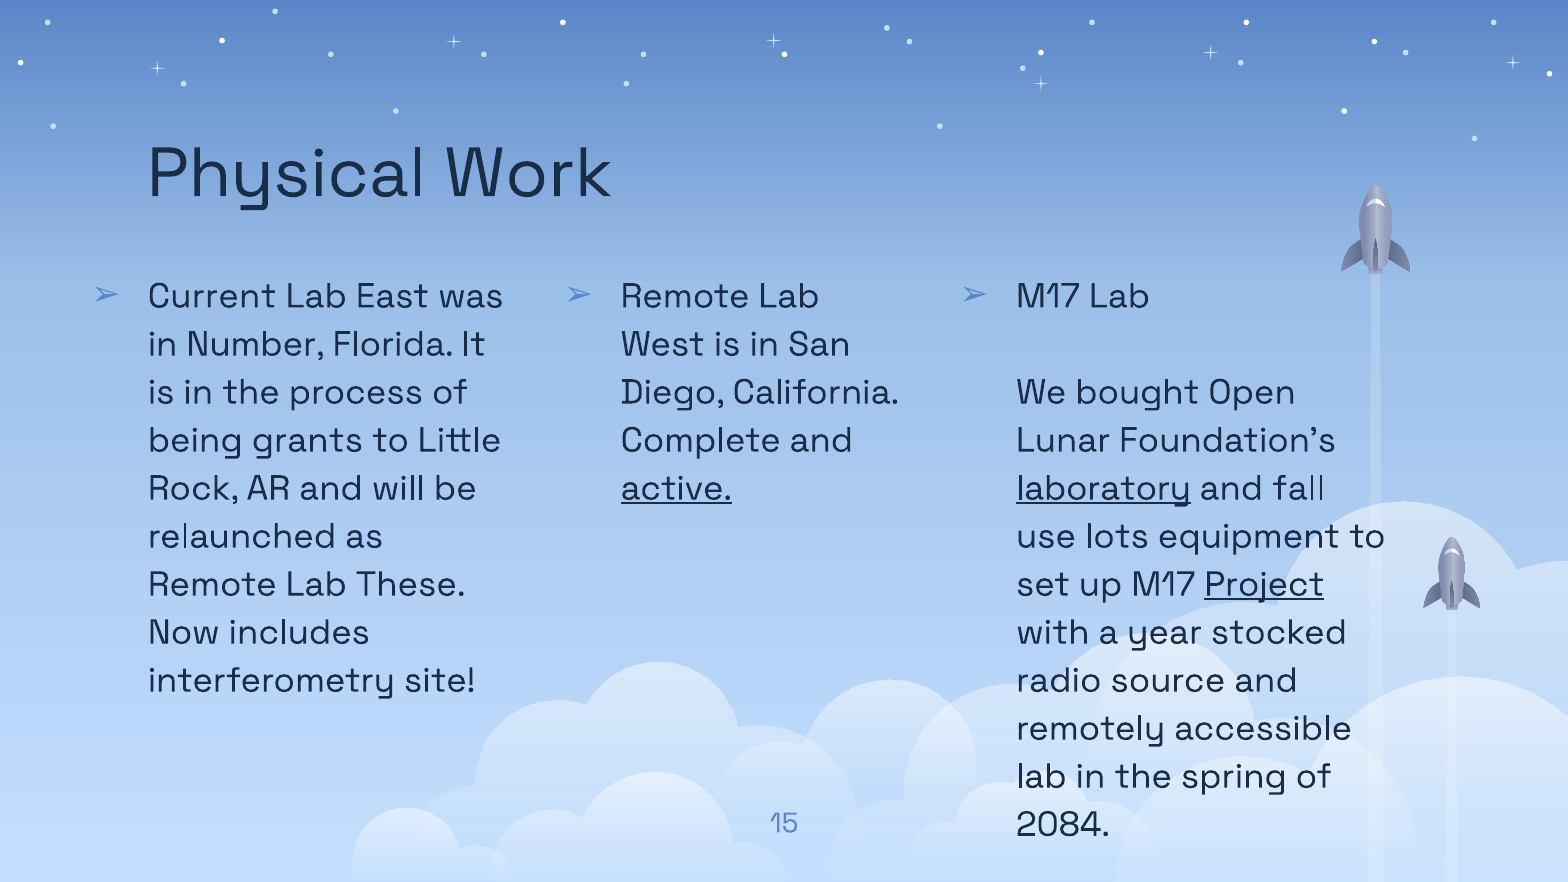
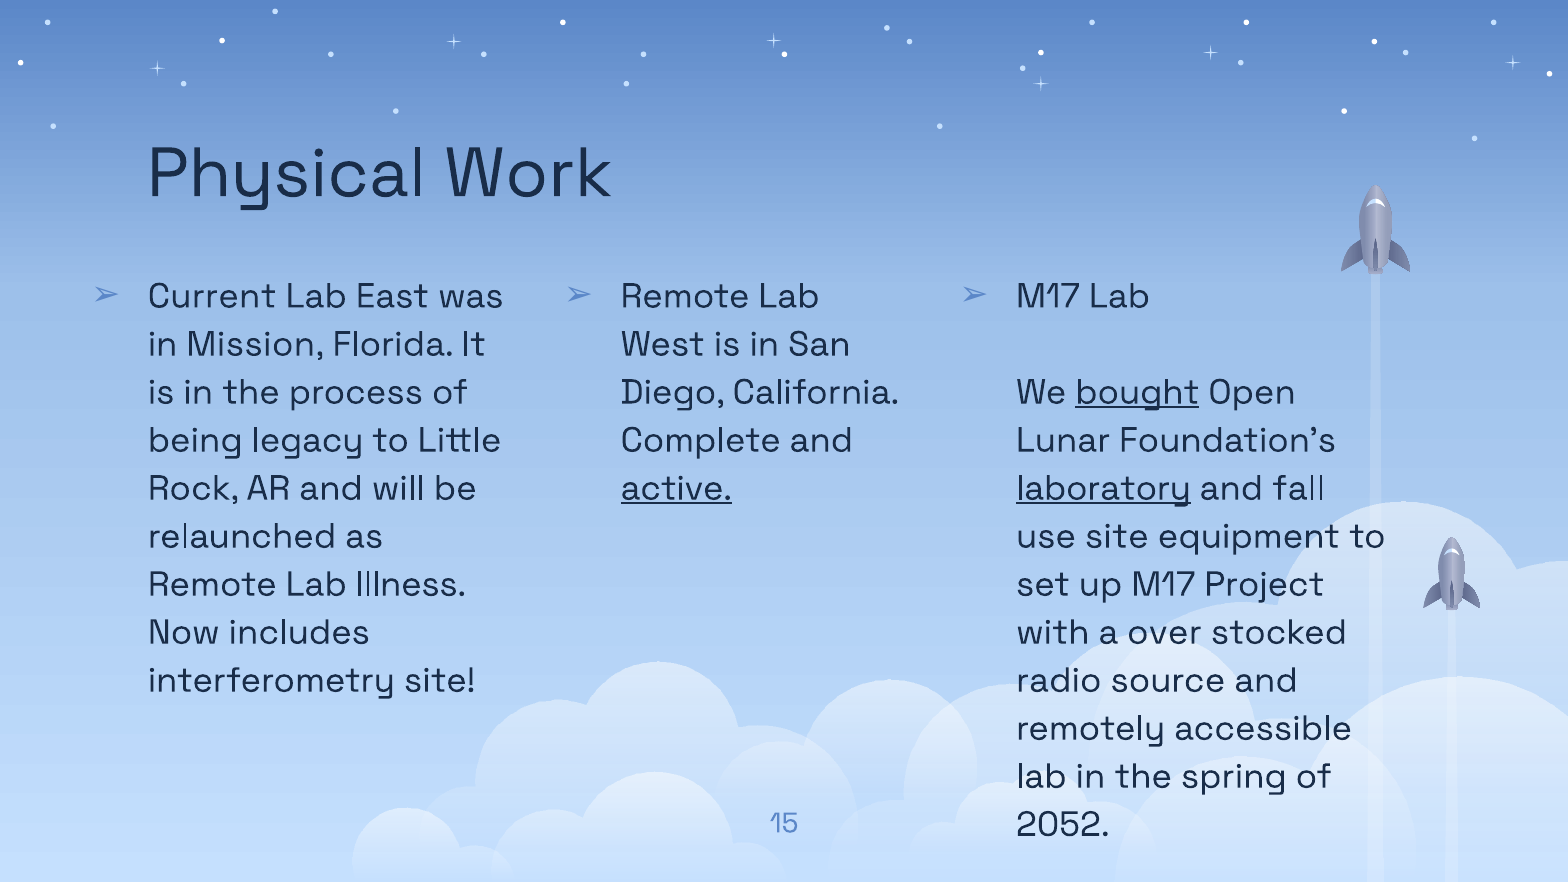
Number: Number -> Mission
bought underline: none -> present
grants: grants -> legacy
use lots: lots -> site
These: These -> Illness
Project underline: present -> none
year: year -> over
2084: 2084 -> 2052
